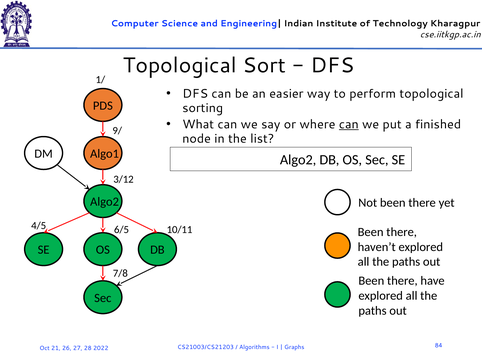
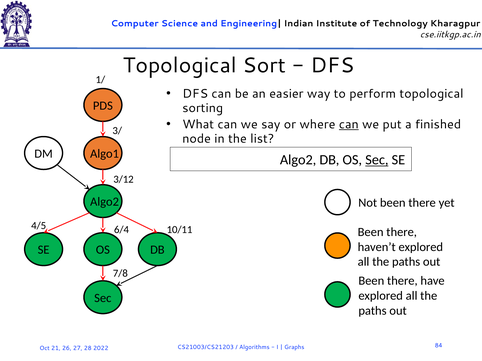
9/: 9/ -> 3/
Sec at (377, 160) underline: none -> present
6/5: 6/5 -> 6/4
